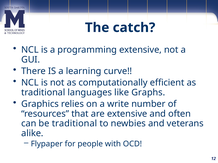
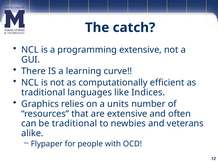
Graphs: Graphs -> Indices
write: write -> units
